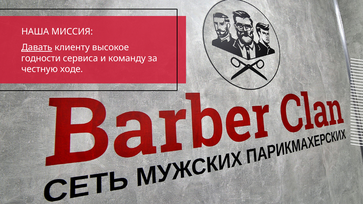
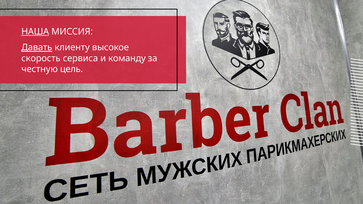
НАША underline: none -> present
годности: годности -> скорость
ходе: ходе -> цель
